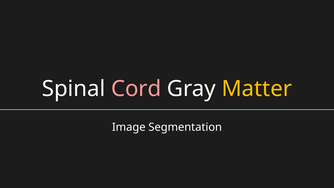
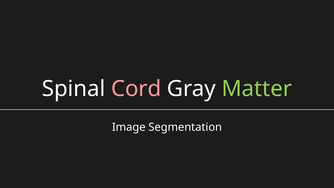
Matter colour: yellow -> light green
